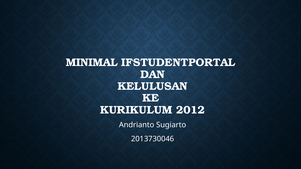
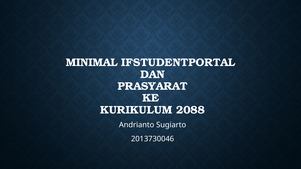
KELULUSAN: KELULUSAN -> PRASYARAT
2012: 2012 -> 2088
